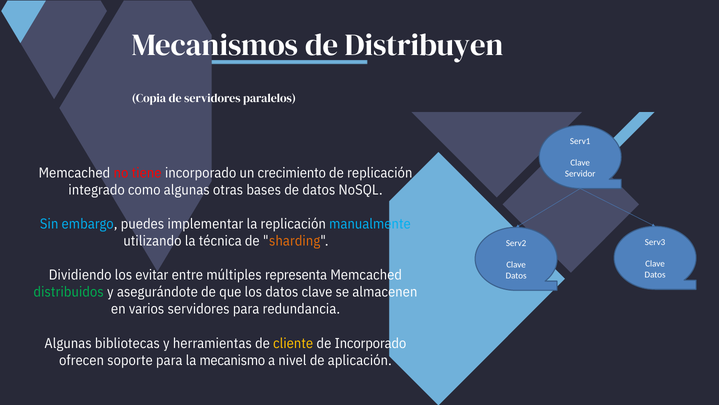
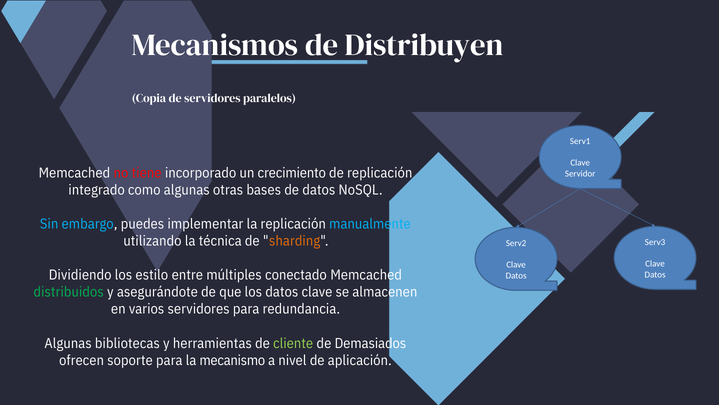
evitar: evitar -> estilo
representa: representa -> conectado
cliente colour: yellow -> light green
de Incorporado: Incorporado -> Demasiados
